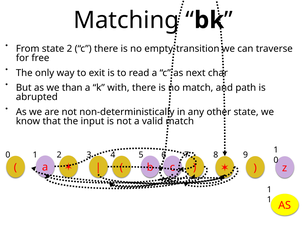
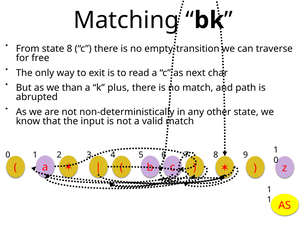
state 2: 2 -> 8
with: with -> plus
